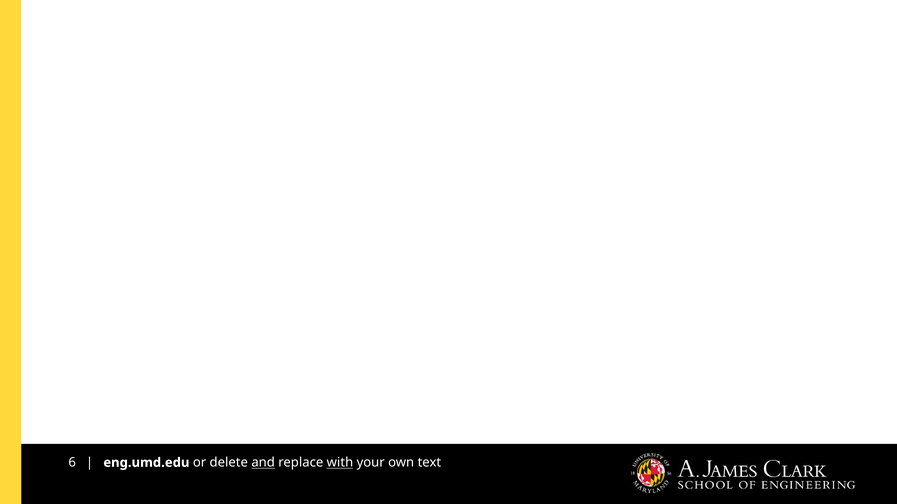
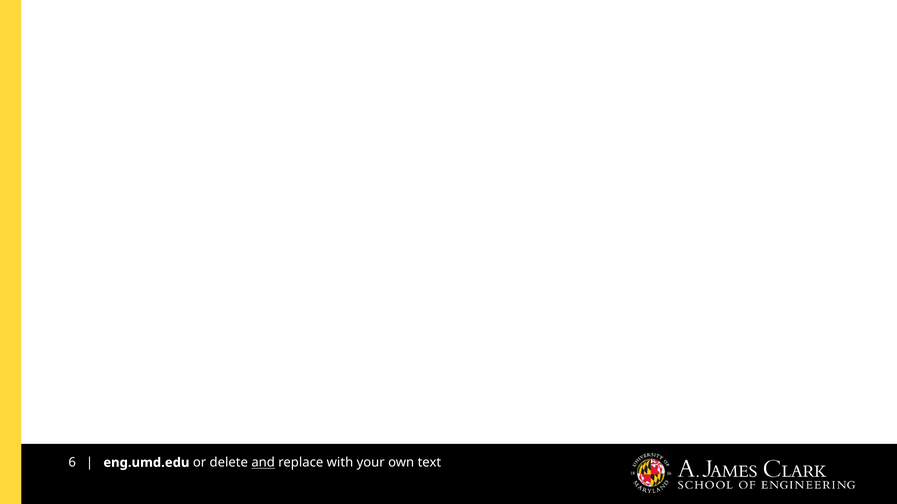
with underline: present -> none
